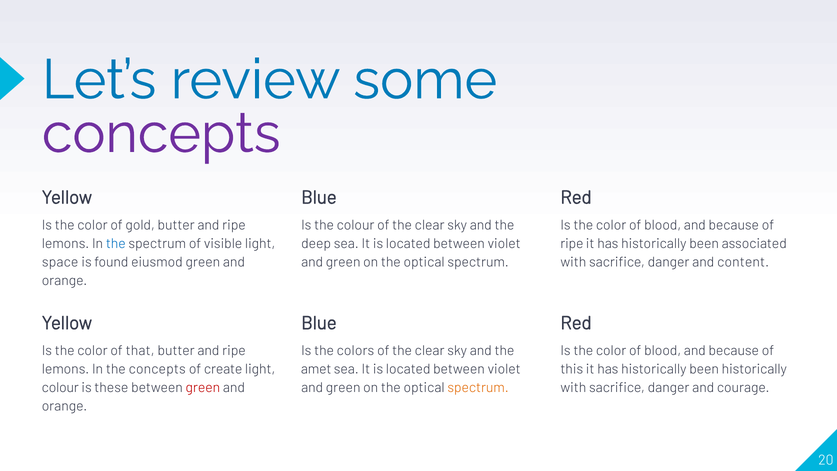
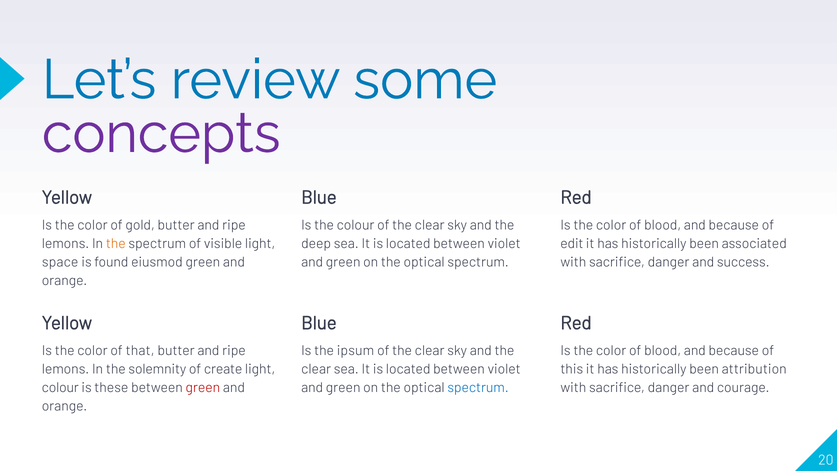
the at (116, 244) colour: blue -> orange
ripe at (572, 244): ripe -> edit
content: content -> success
colors: colors -> ipsum
the concepts: concepts -> solemnity
amet at (316, 369): amet -> clear
been historically: historically -> attribution
spectrum at (478, 388) colour: orange -> blue
